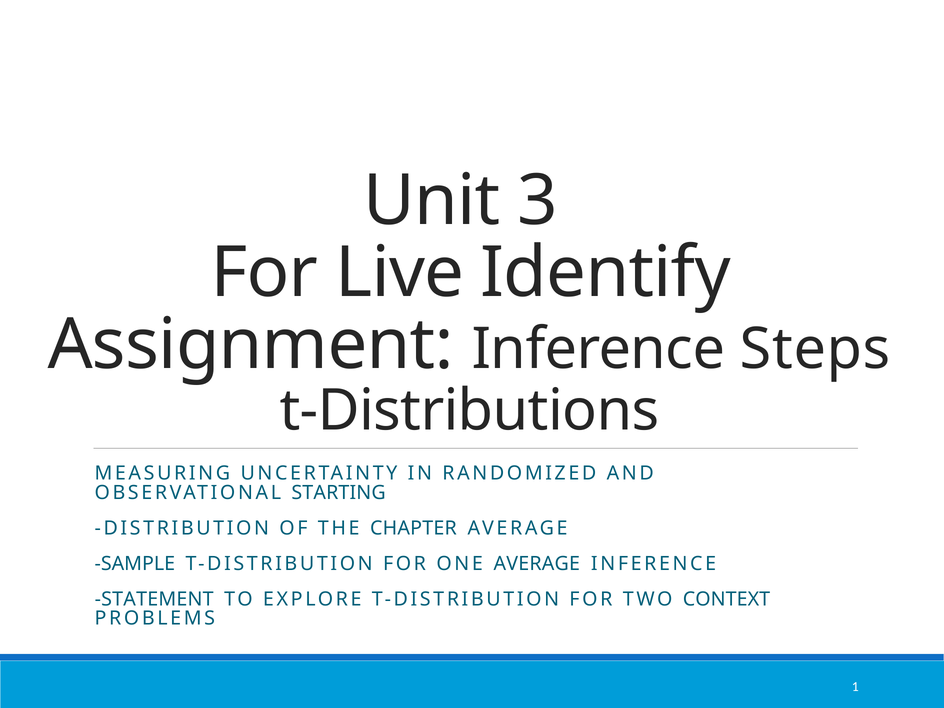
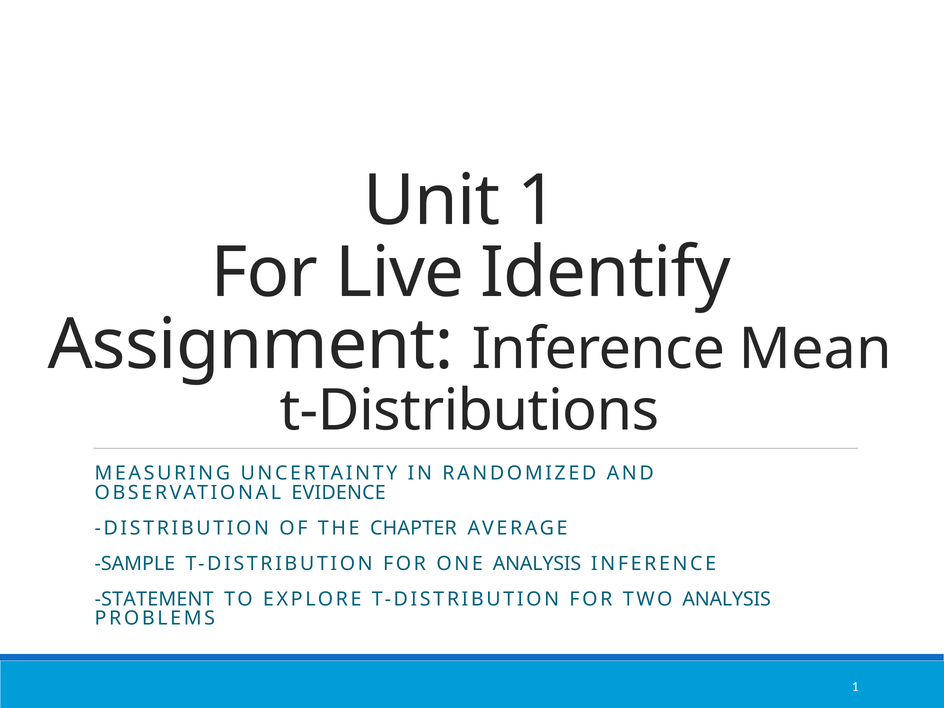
Unit 3: 3 -> 1
Steps: Steps -> Mean
STARTING: STARTING -> EVIDENCE
ONE AVERAGE: AVERAGE -> ANALYSIS
TWO CONTEXT: CONTEXT -> ANALYSIS
